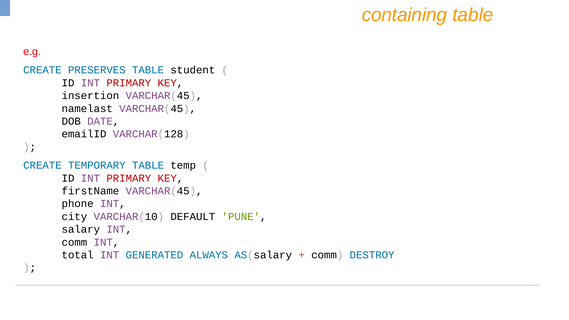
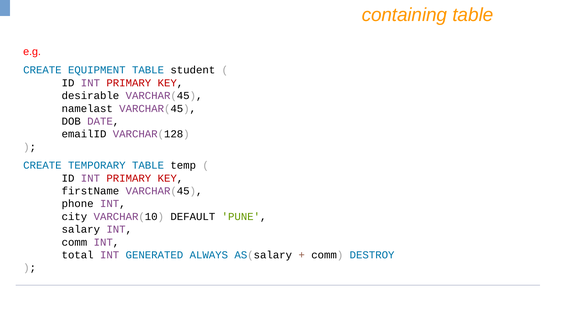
PRESERVES: PRESERVES -> EQUIPMENT
insertion: insertion -> desirable
